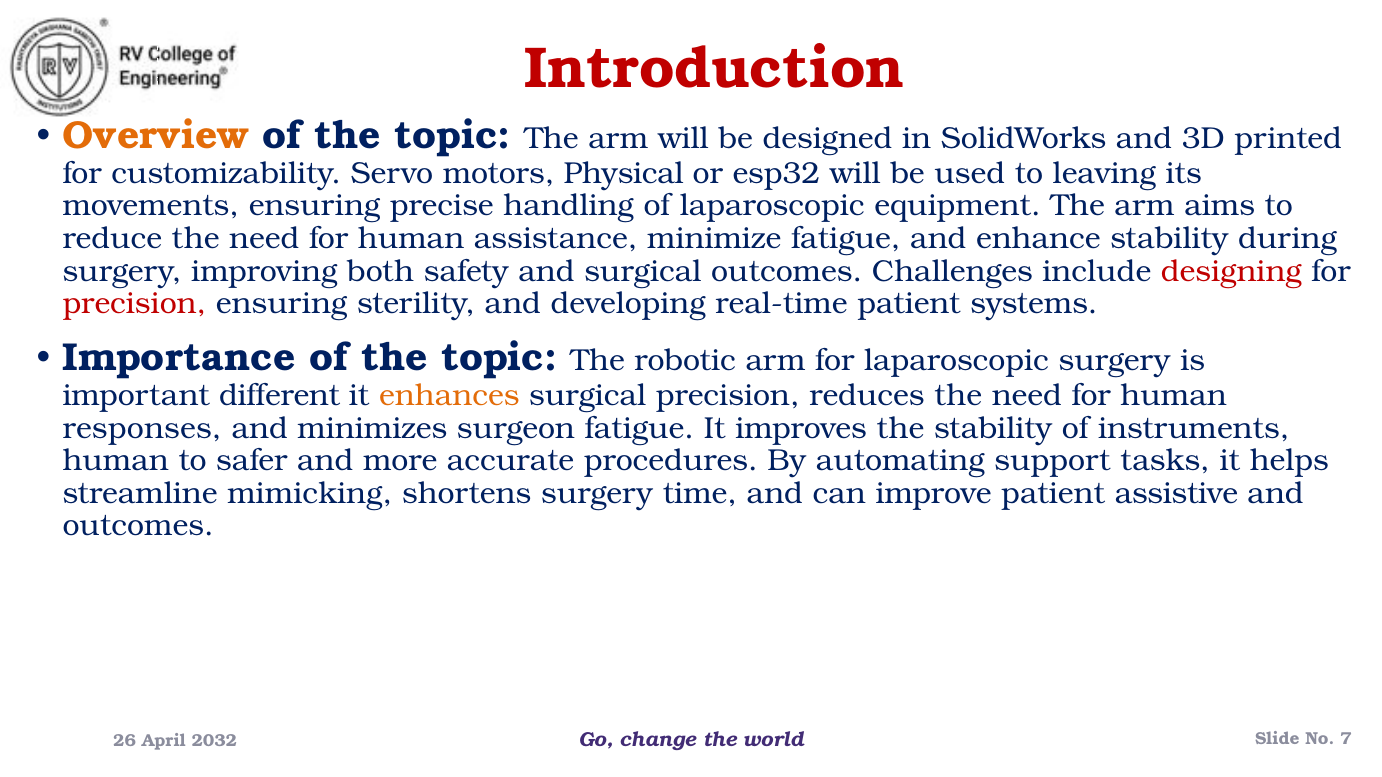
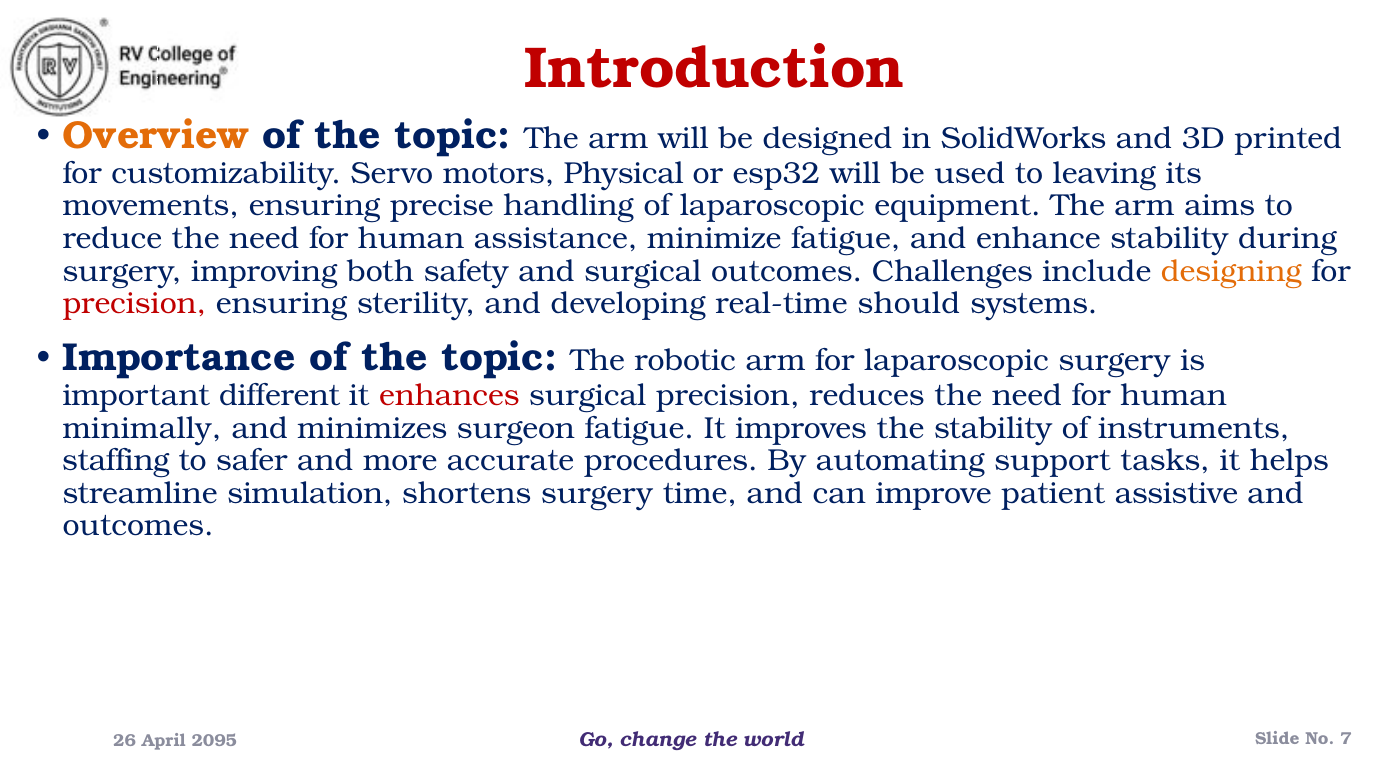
designing colour: red -> orange
real-time patient: patient -> should
enhances colour: orange -> red
responses: responses -> minimally
human at (116, 461): human -> staffing
mimicking: mimicking -> simulation
2032: 2032 -> 2095
